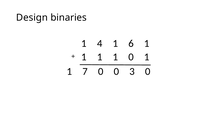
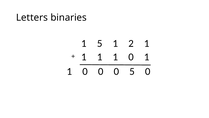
Design: Design -> Letters
1 4: 4 -> 5
6: 6 -> 2
7 at (85, 71): 7 -> 0
0 3: 3 -> 5
